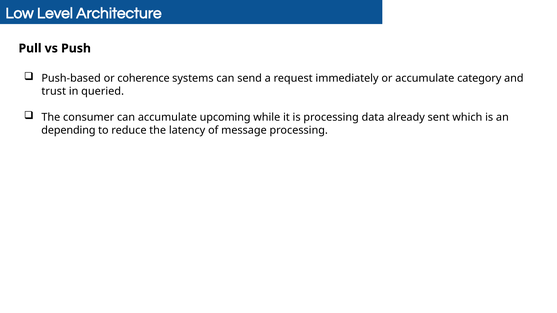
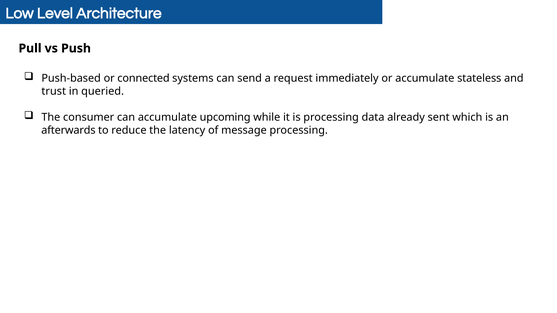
coherence: coherence -> connected
category: category -> stateless
depending: depending -> afterwards
